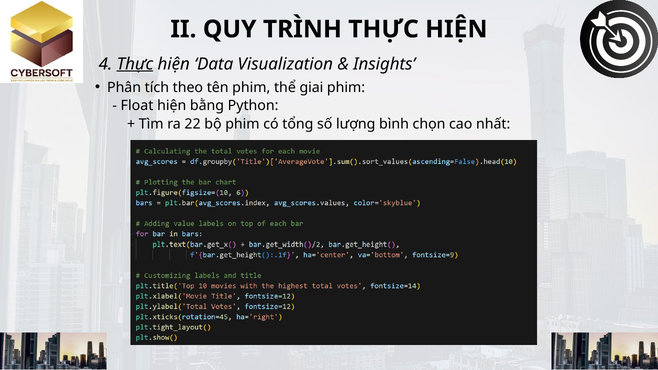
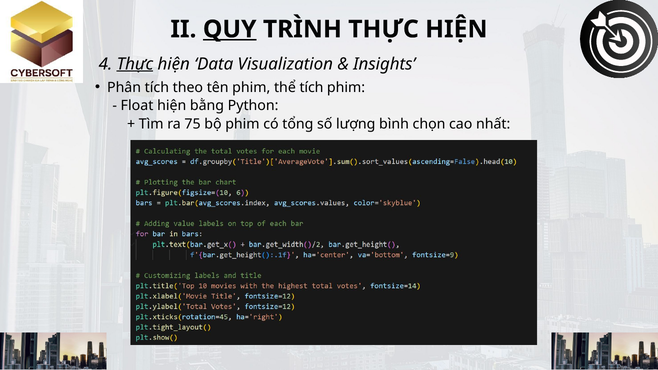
QUY underline: none -> present
thể giai: giai -> tích
22: 22 -> 75
